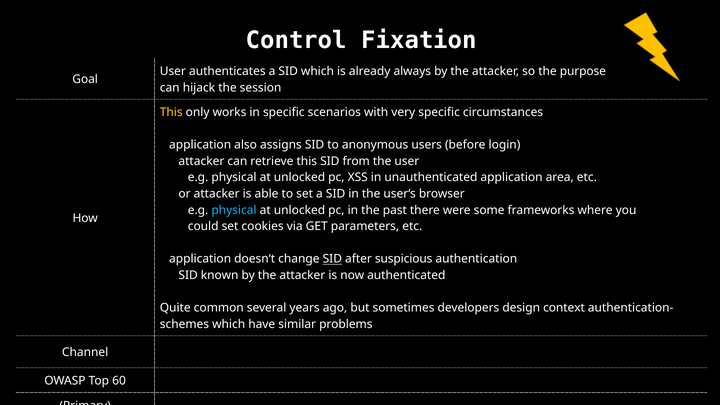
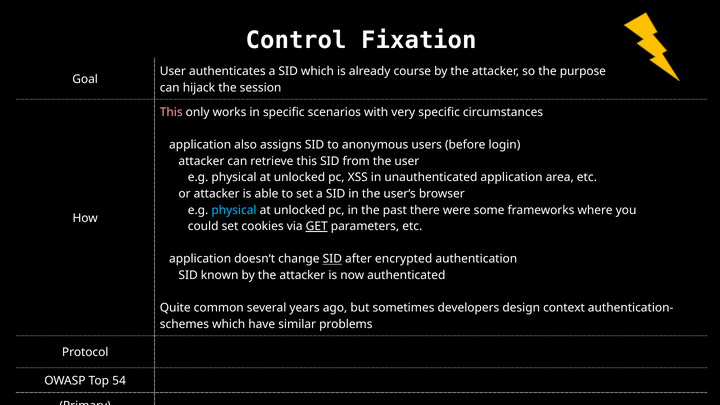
always: always -> course
This at (171, 112) colour: yellow -> pink
GET underline: none -> present
suspicious: suspicious -> encrypted
Channel: Channel -> Protocol
60: 60 -> 54
